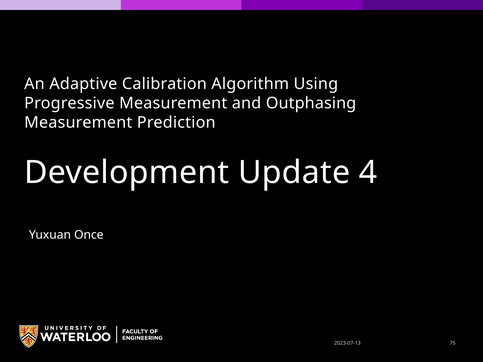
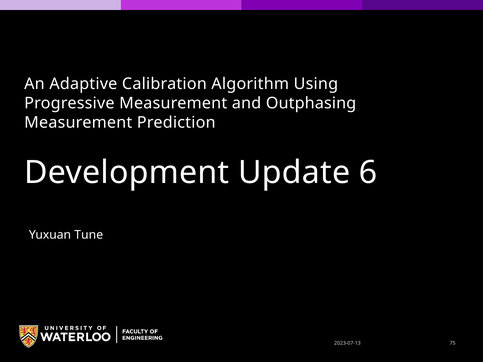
4: 4 -> 6
Once: Once -> Tune
